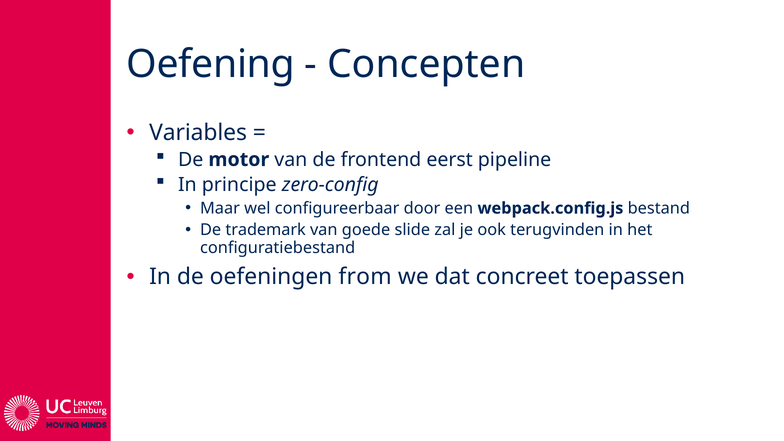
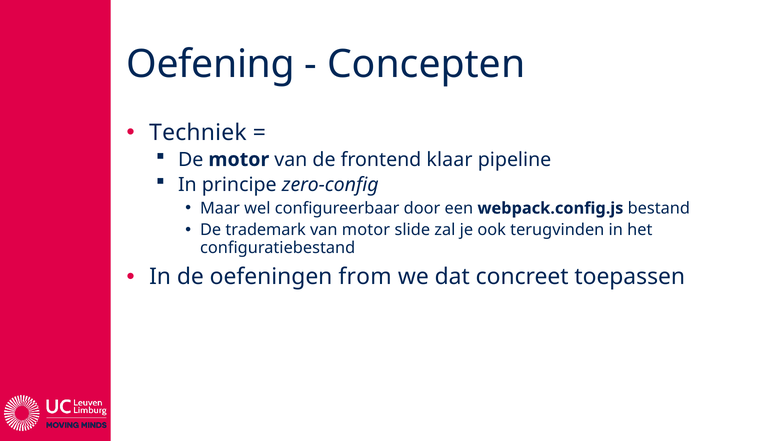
Variables: Variables -> Techniek
eerst: eerst -> klaar
van goede: goede -> motor
